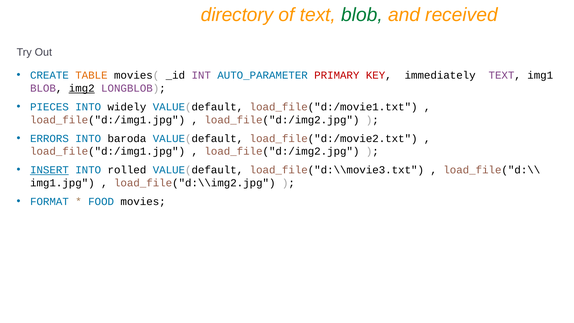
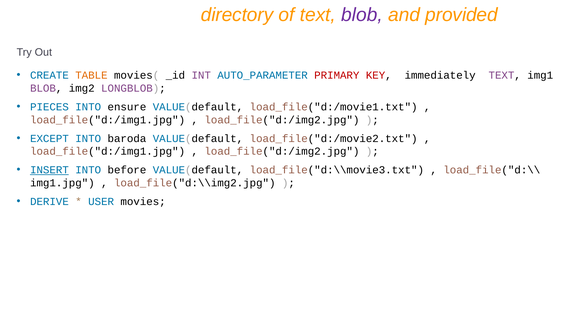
blob at (362, 15) colour: green -> purple
received: received -> provided
img2 underline: present -> none
widely: widely -> ensure
ERRORS: ERRORS -> EXCEPT
rolled: rolled -> before
FORMAT: FORMAT -> DERIVE
FOOD: FOOD -> USER
